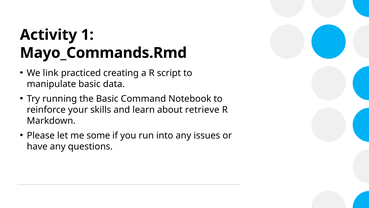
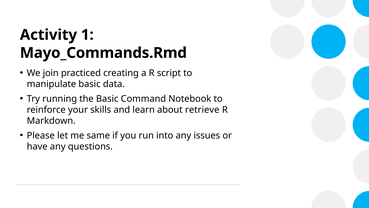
link: link -> join
some: some -> same
